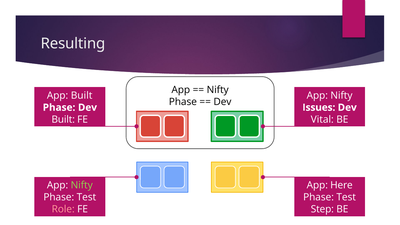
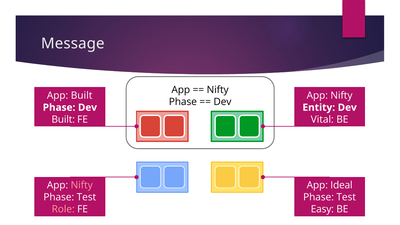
Resulting: Resulting -> Message
Issues: Issues -> Entity
Nifty at (82, 185) colour: light green -> pink
Here: Here -> Ideal
Step: Step -> Easy
